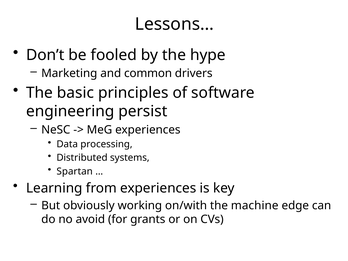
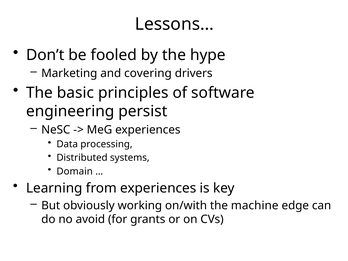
common: common -> covering
Spartan: Spartan -> Domain
